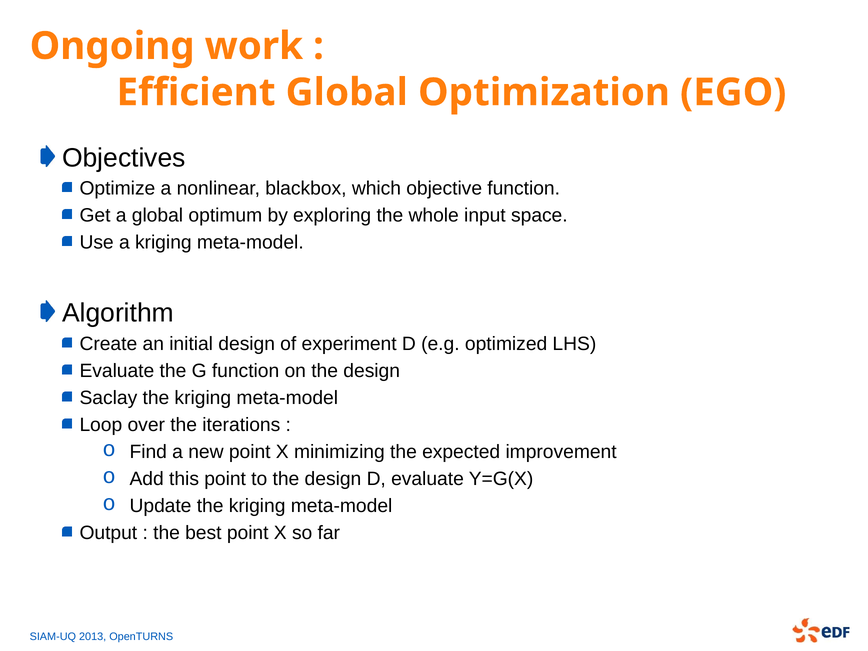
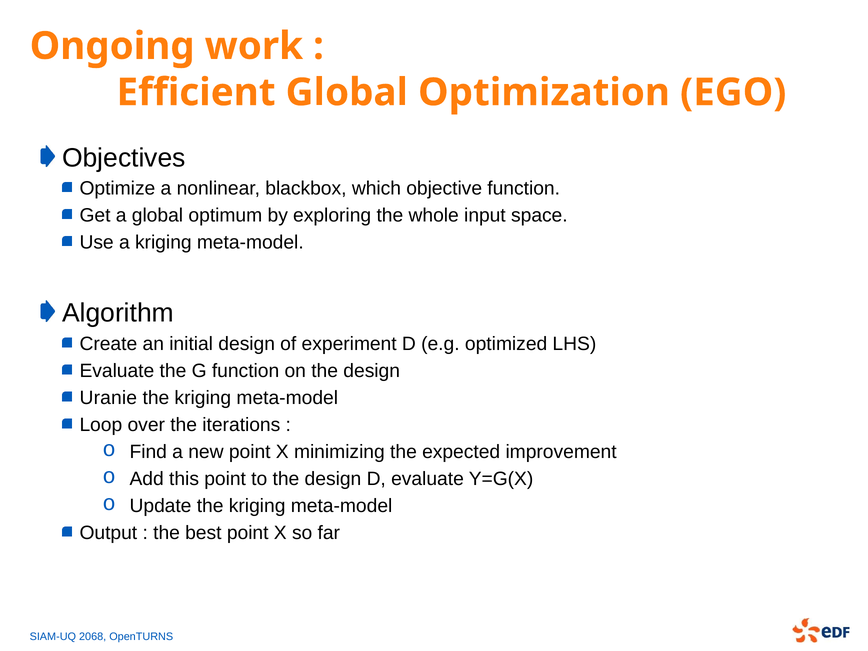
Saclay: Saclay -> Uranie
2013: 2013 -> 2068
